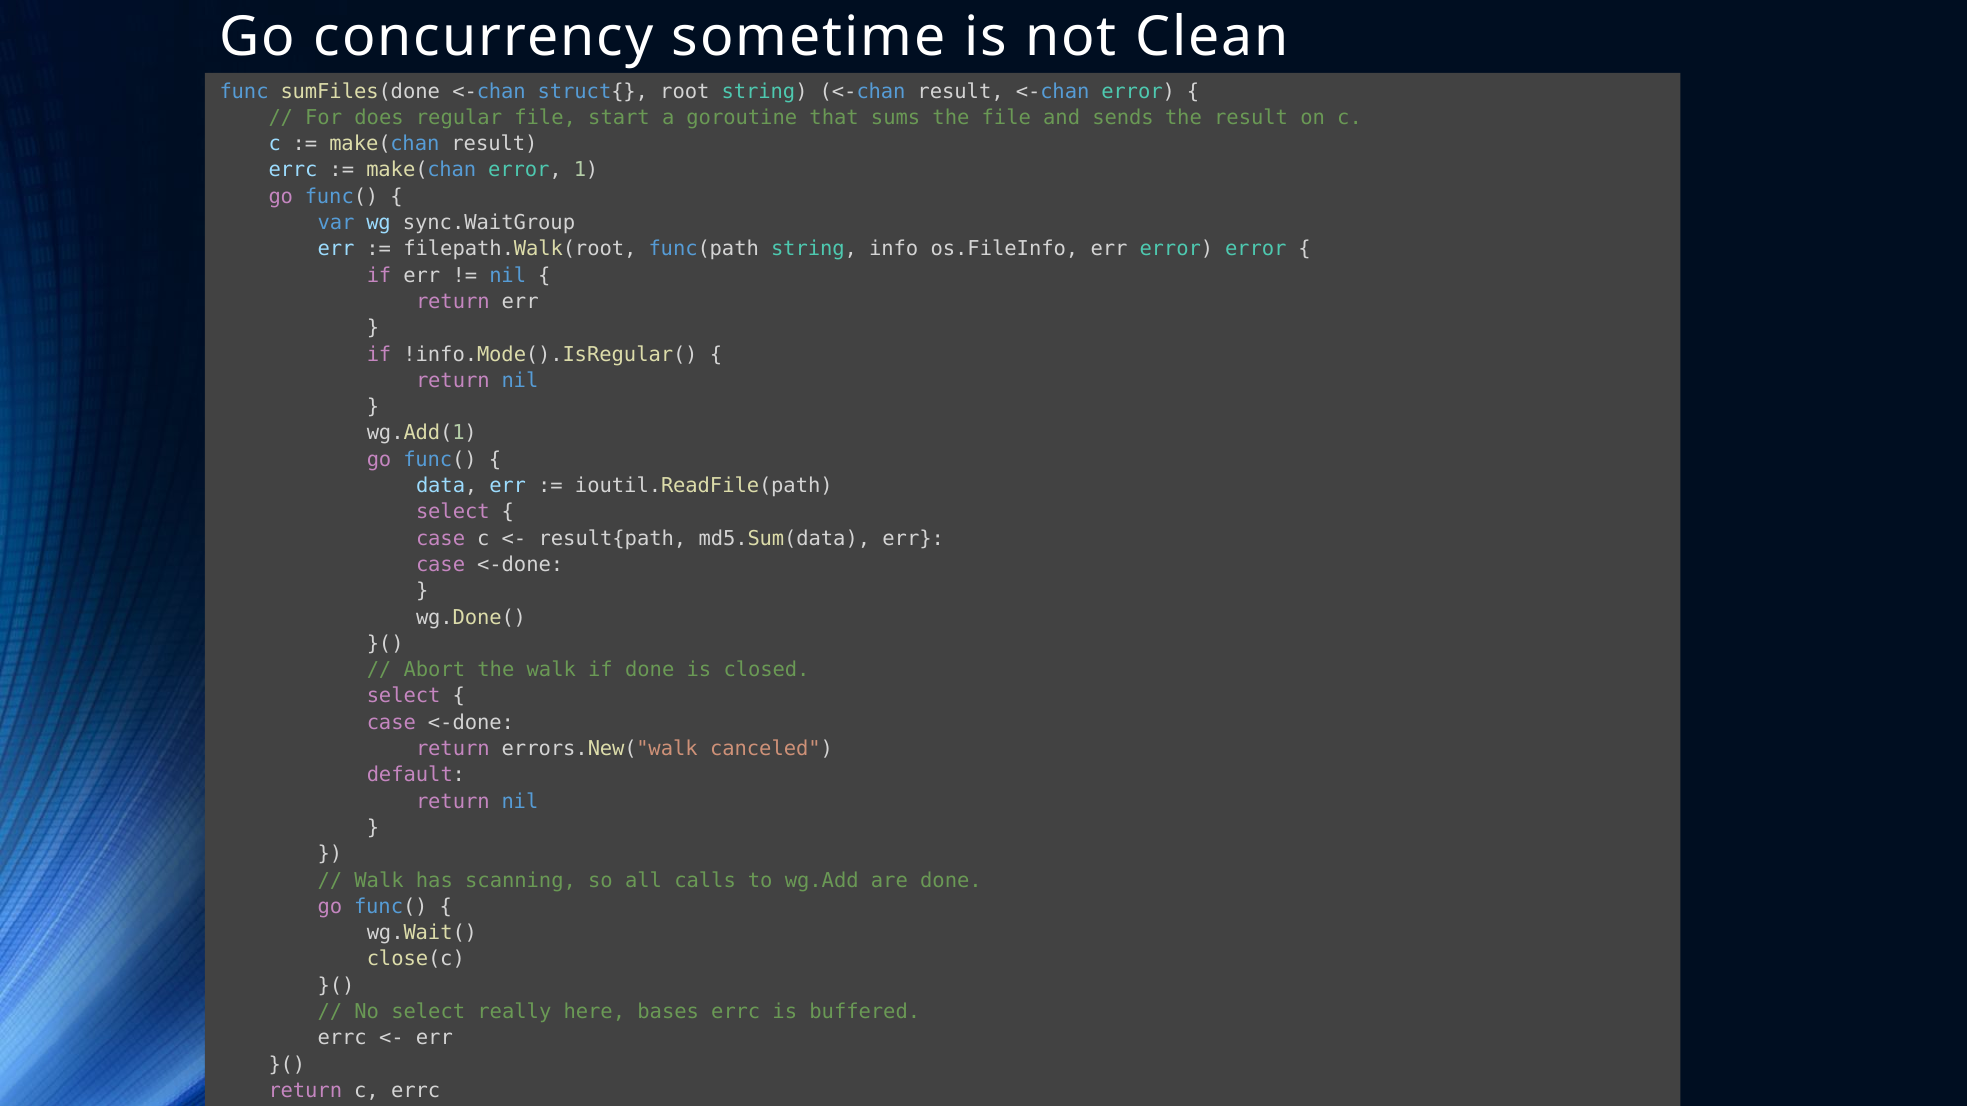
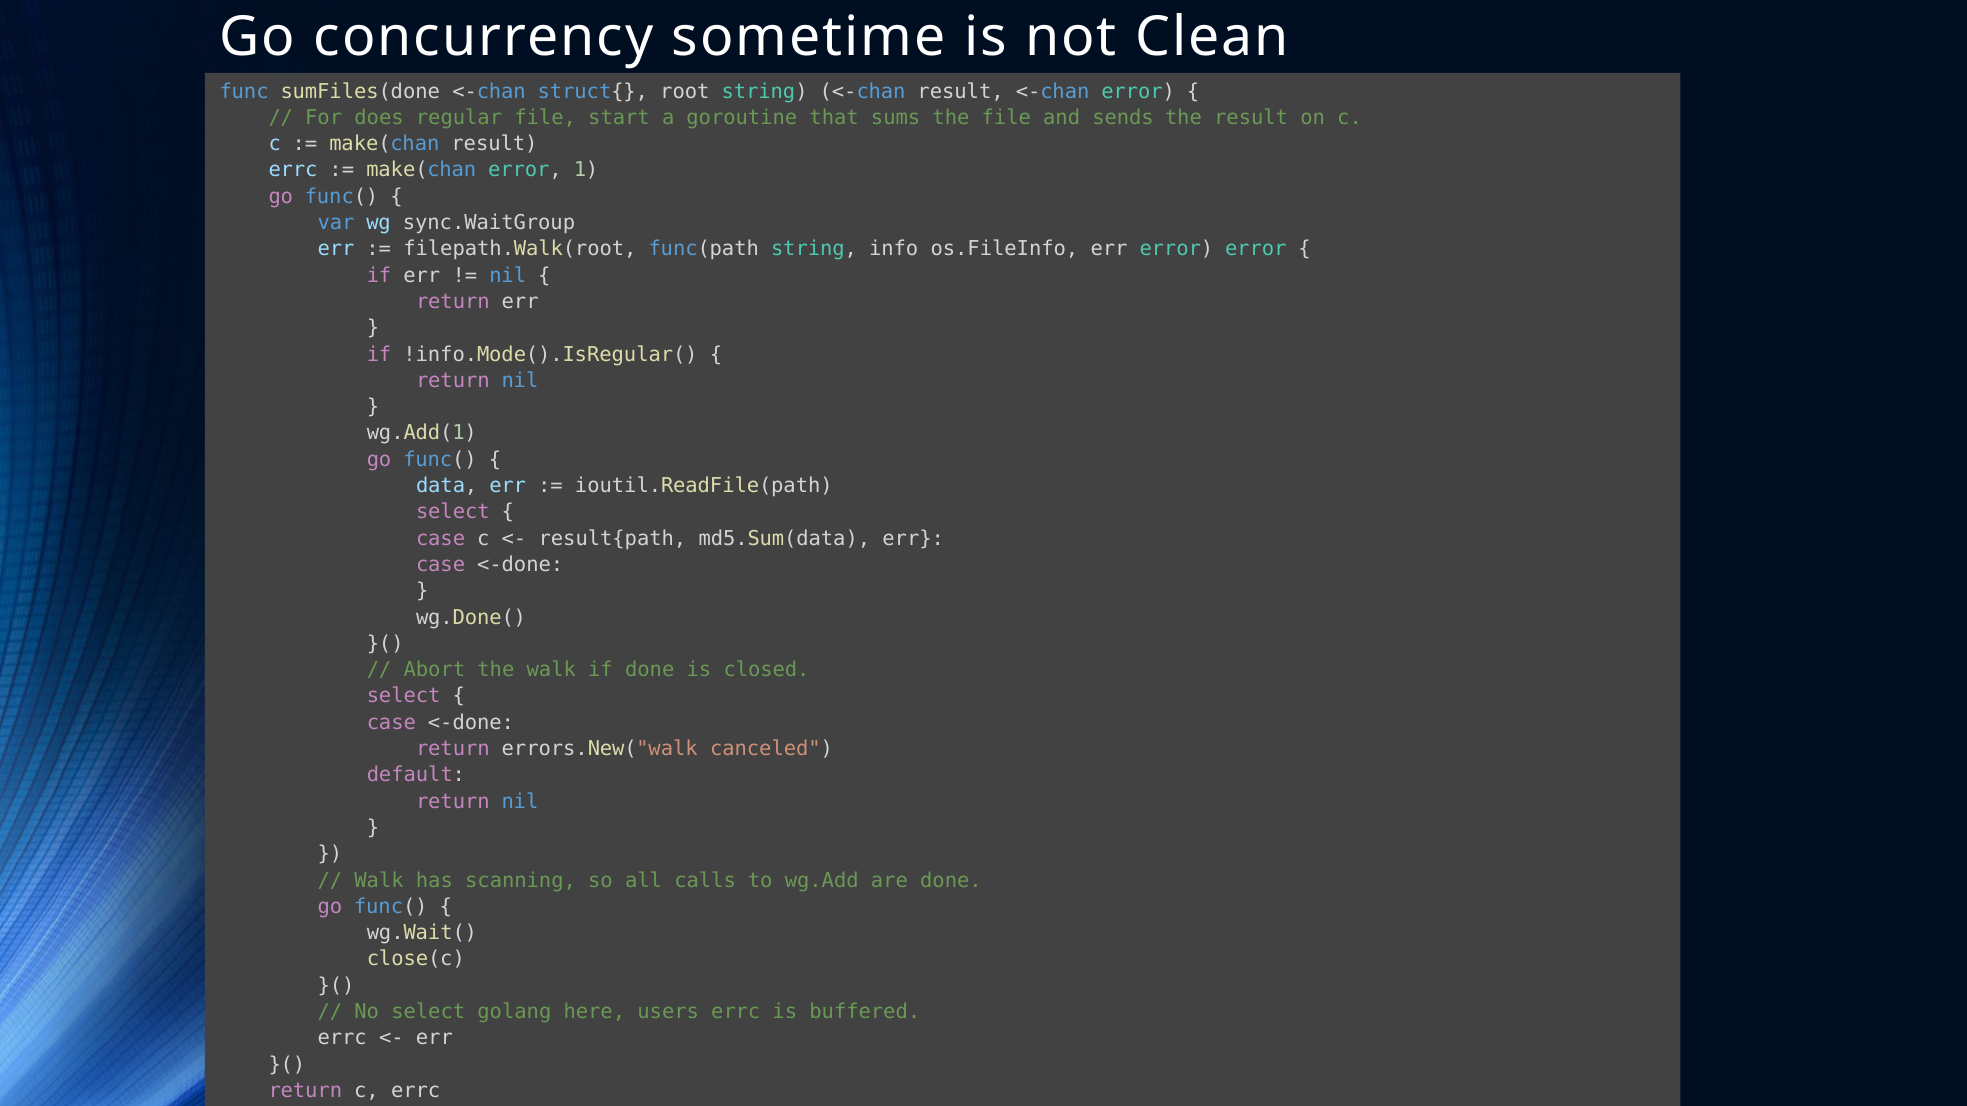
really: really -> golang
bases: bases -> users
